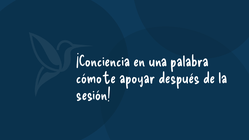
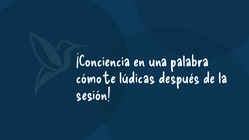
apoyar: apoyar -> lúdicas
